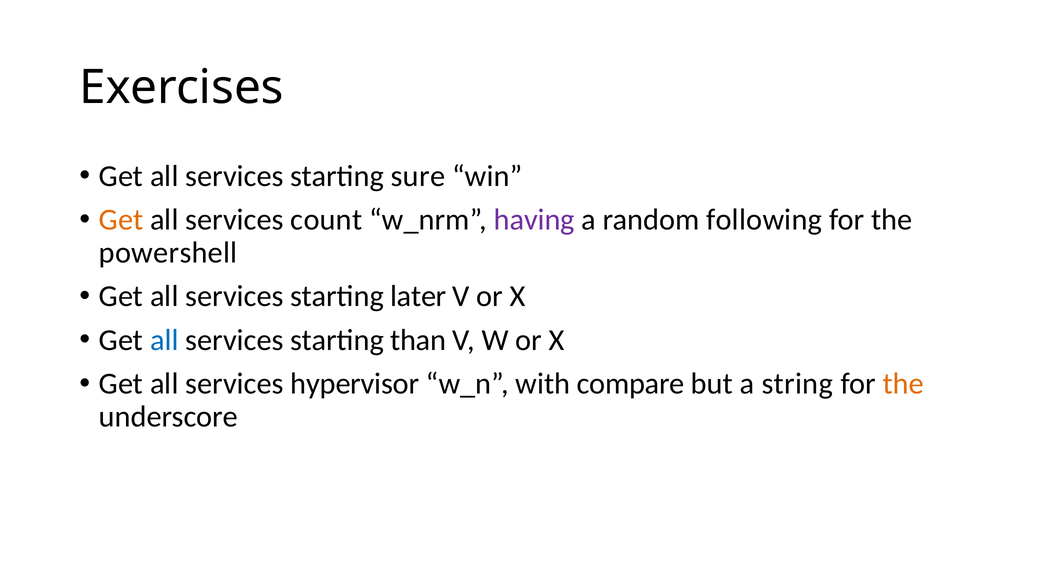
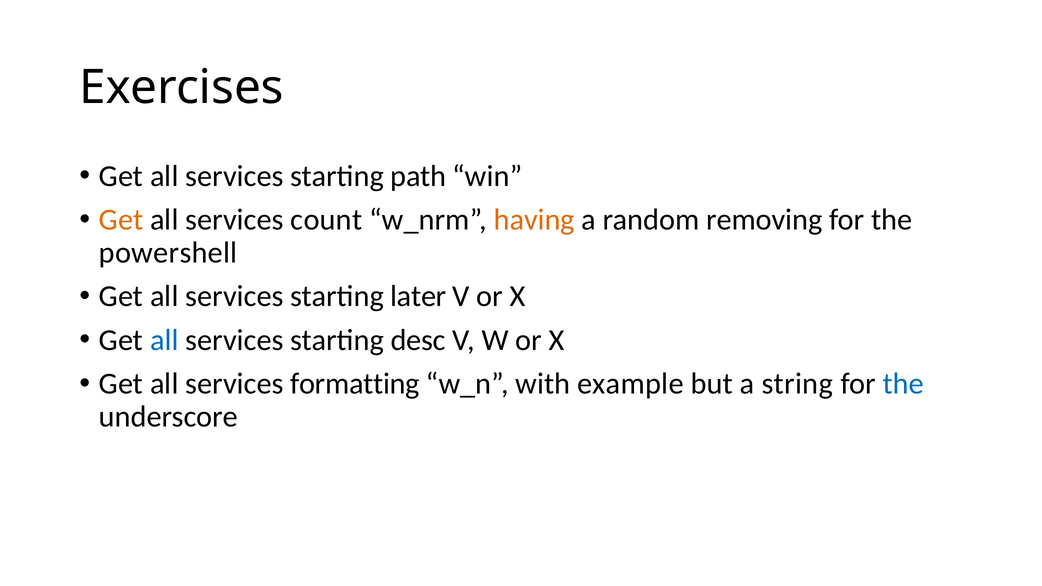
sure: sure -> path
having colour: purple -> orange
following: following -> removing
than: than -> desc
hypervisor: hypervisor -> formatting
compare: compare -> example
the at (903, 384) colour: orange -> blue
